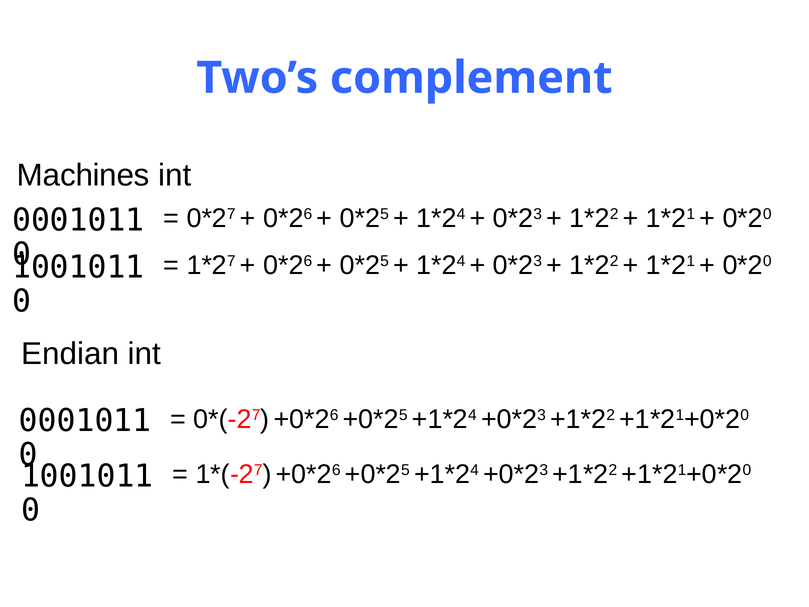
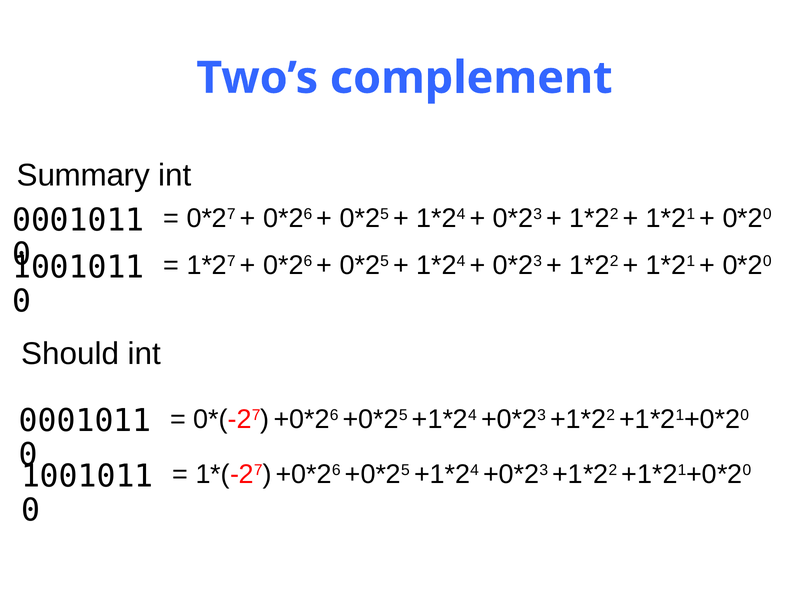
Machines: Machines -> Summary
Endian: Endian -> Should
